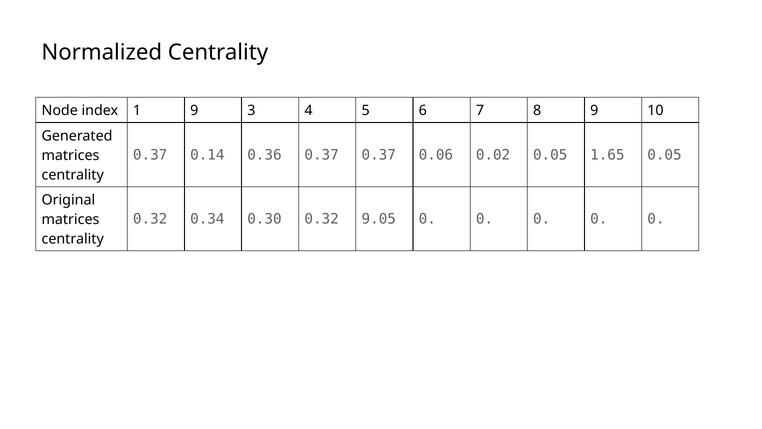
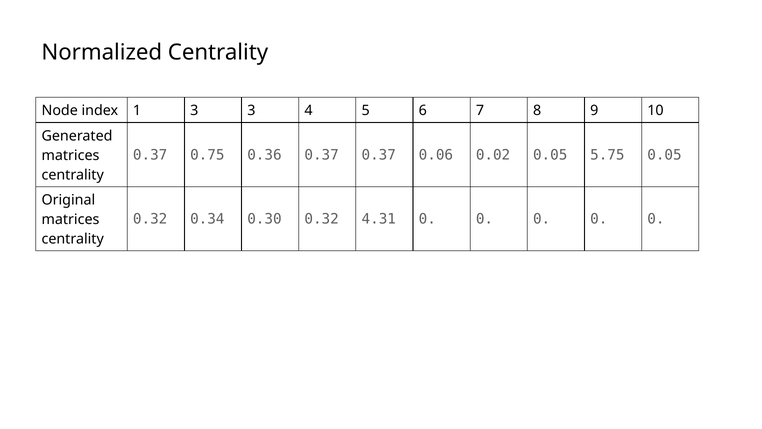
1 9: 9 -> 3
0.14: 0.14 -> 0.75
1.65: 1.65 -> 5.75
9.05: 9.05 -> 4.31
